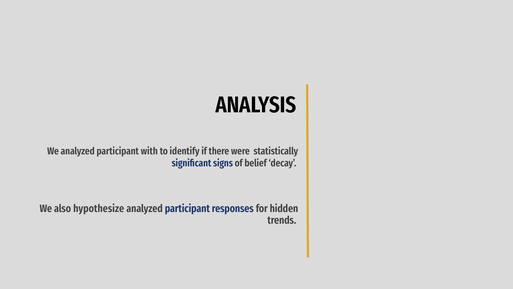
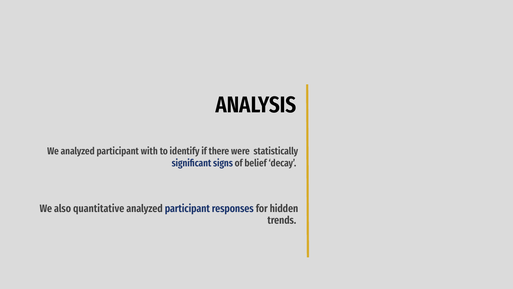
hypothesize: hypothesize -> quantitative
